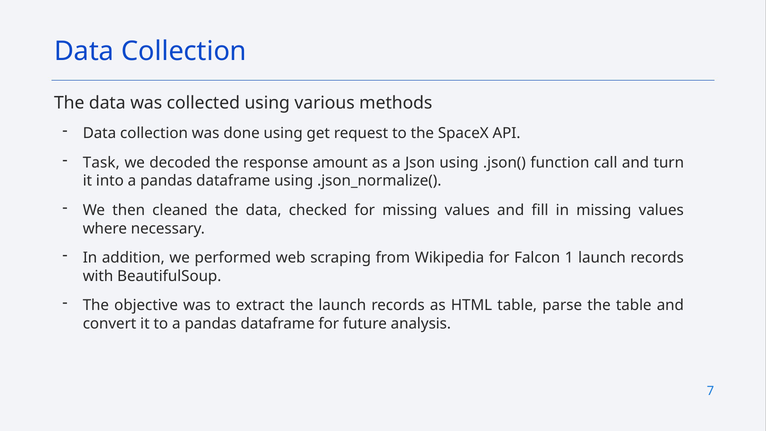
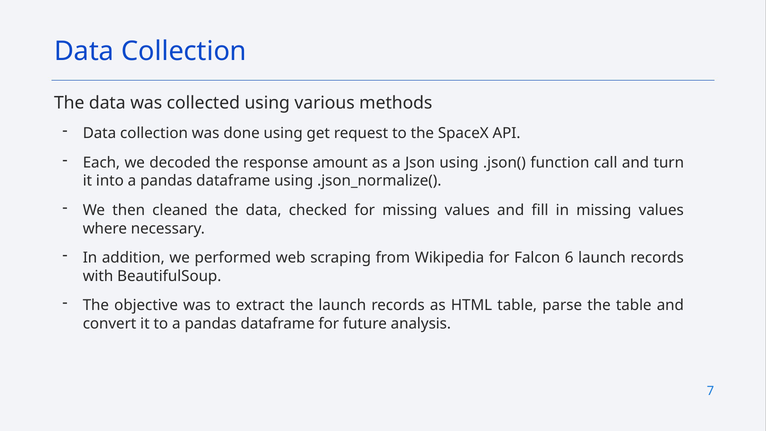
Task: Task -> Each
1: 1 -> 6
